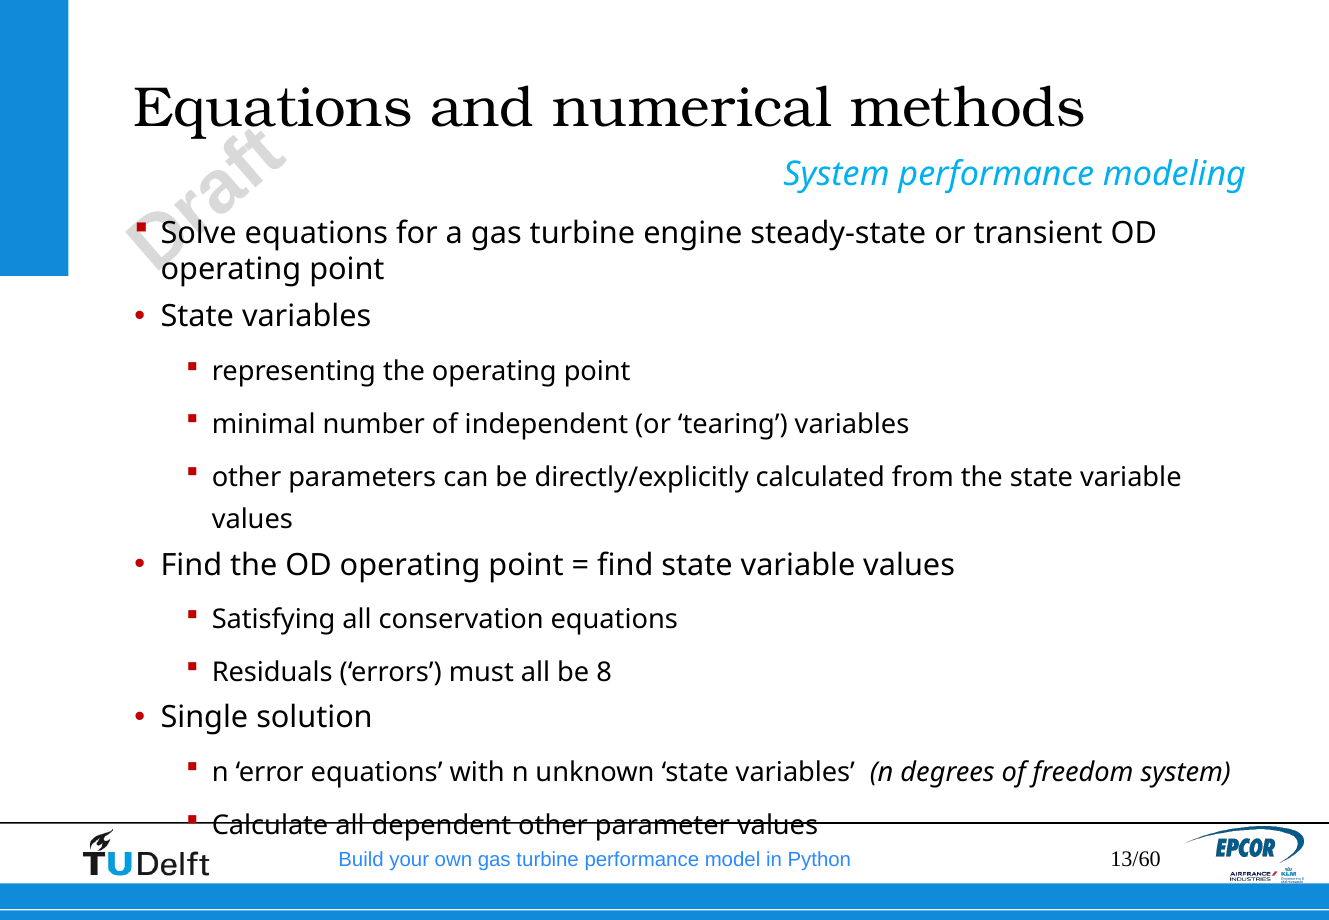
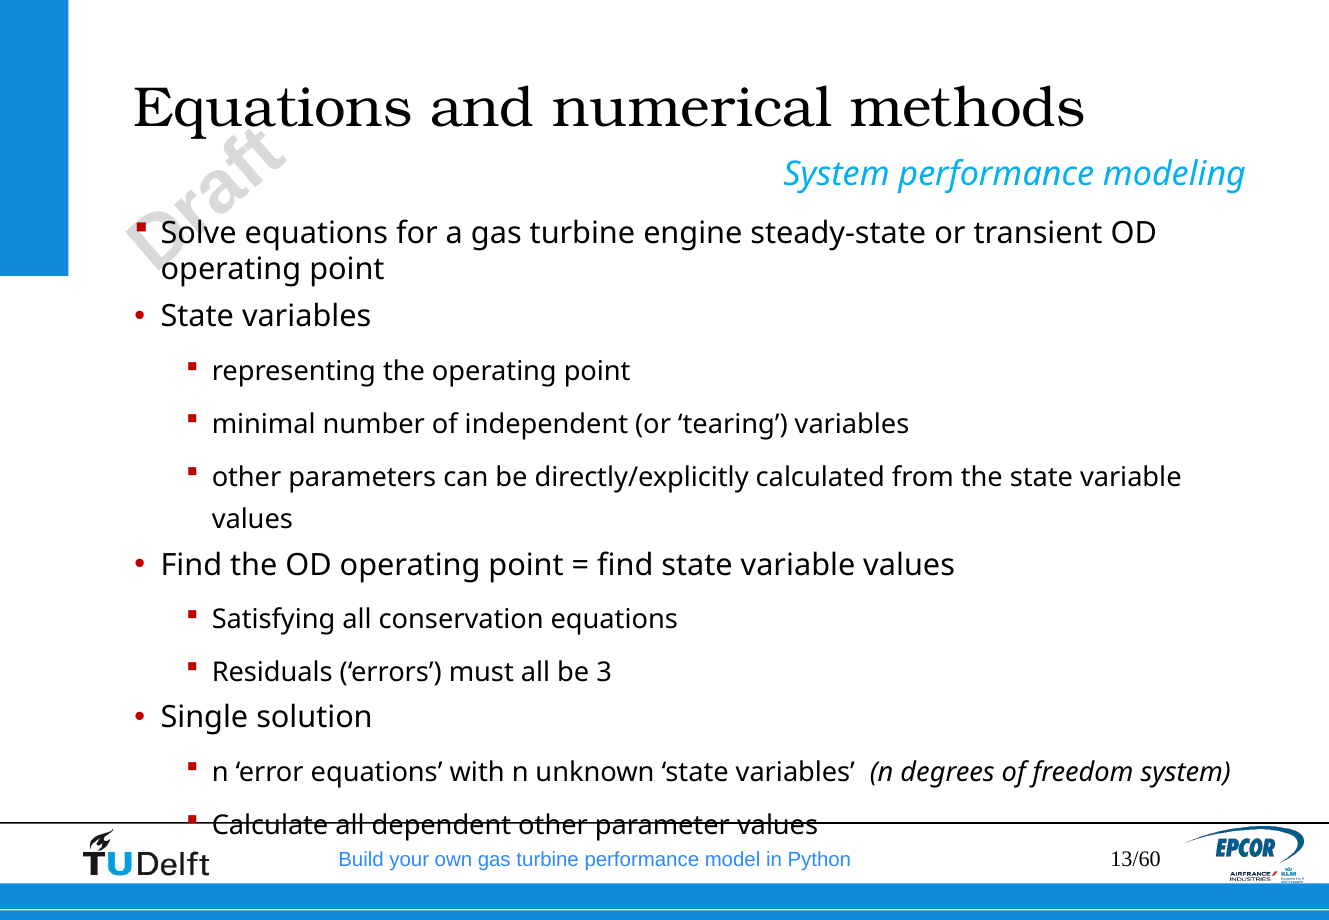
be 8: 8 -> 3
